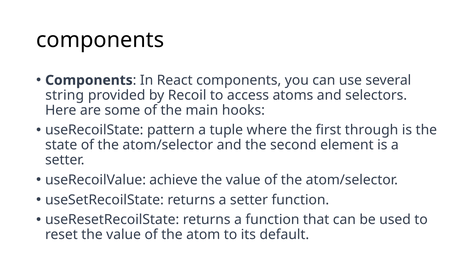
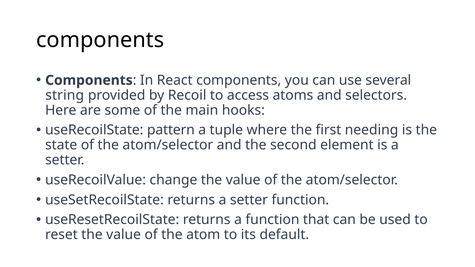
through: through -> needing
achieve: achieve -> change
